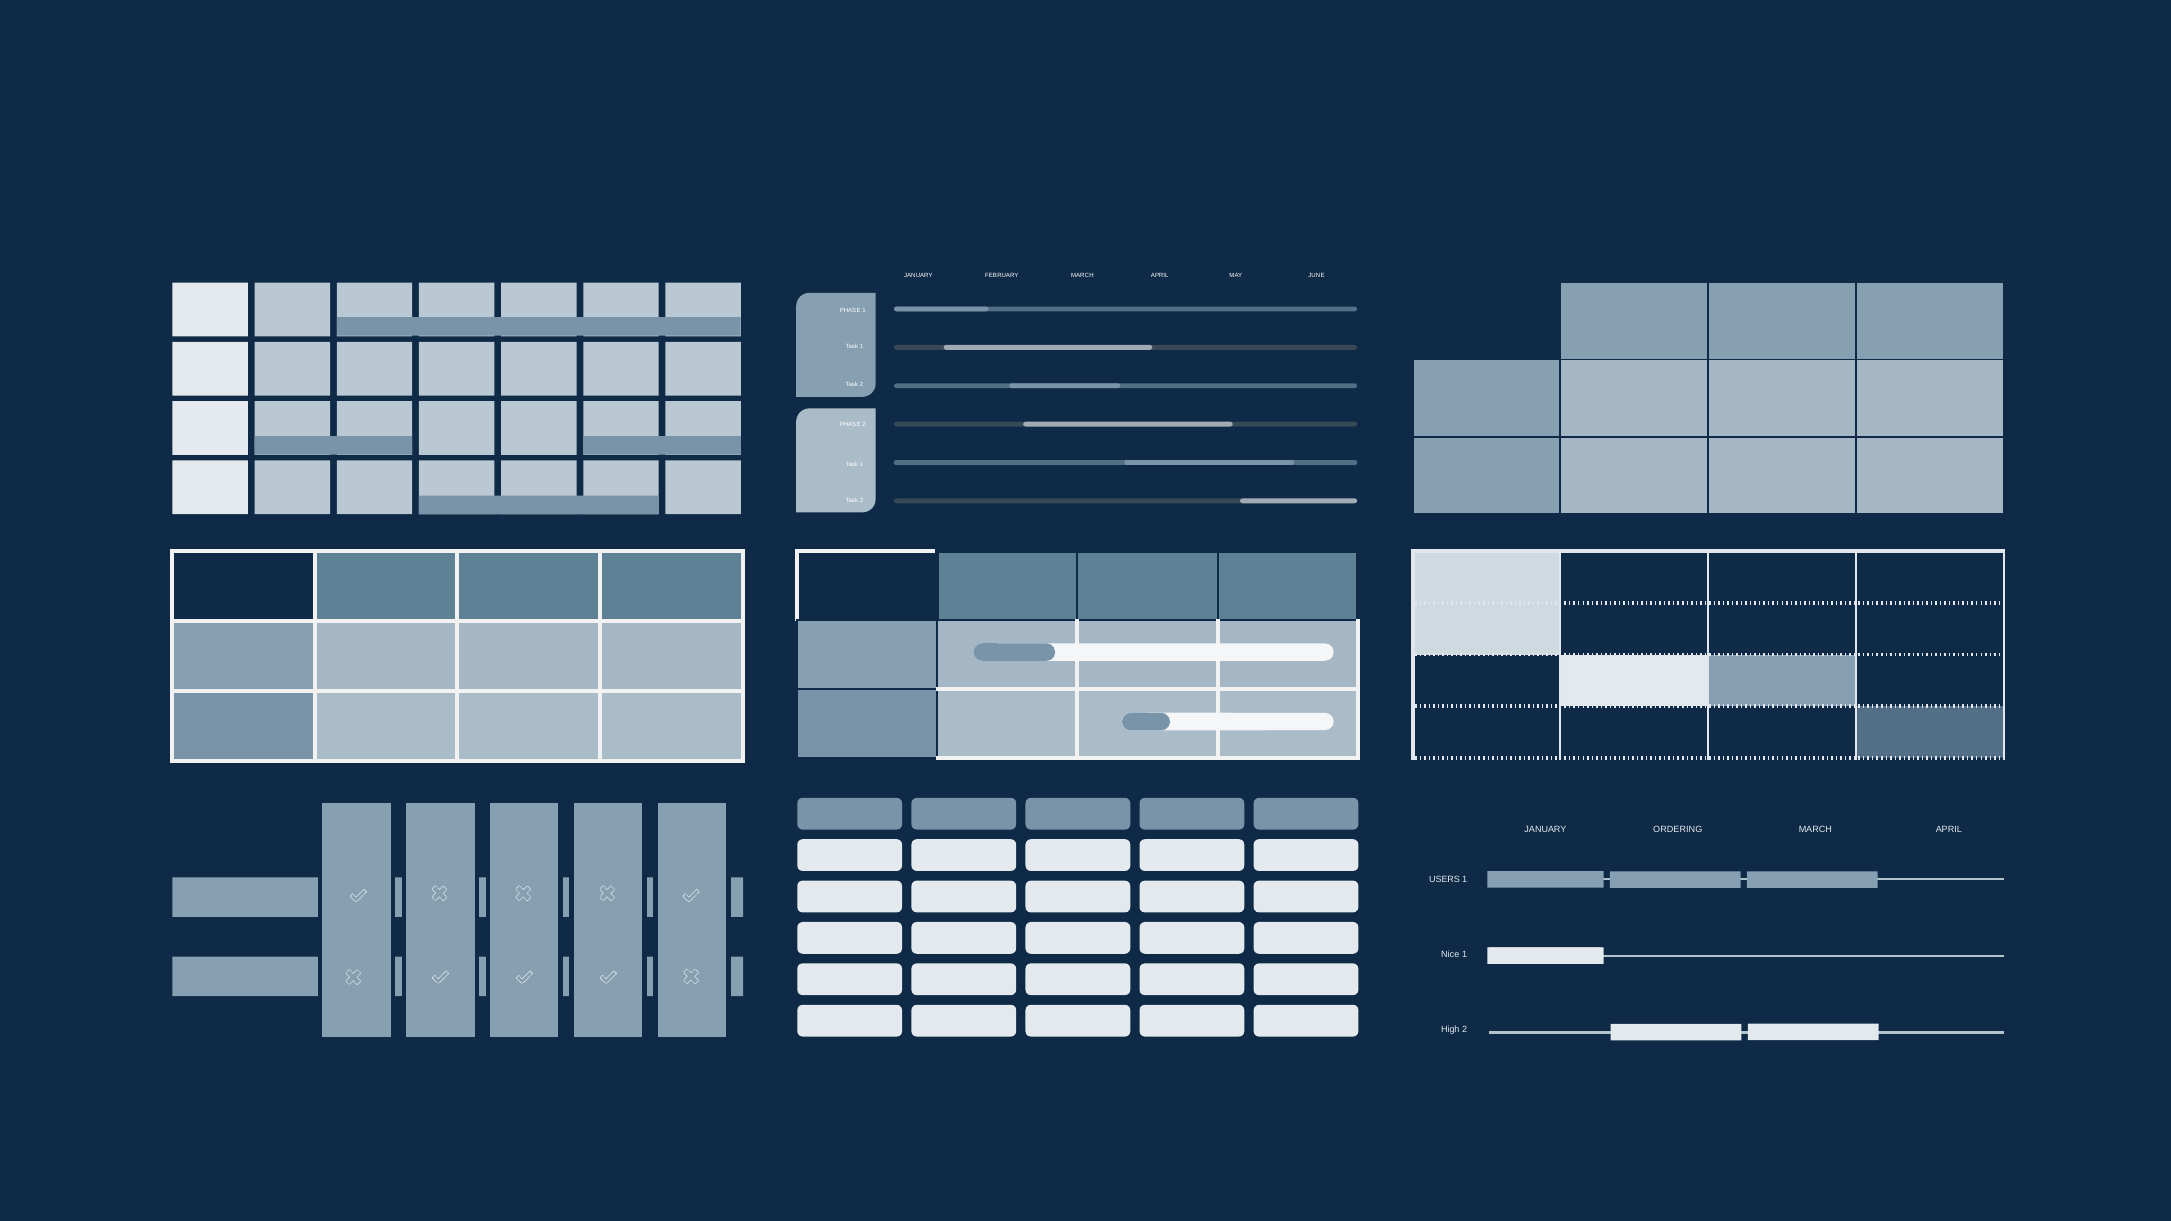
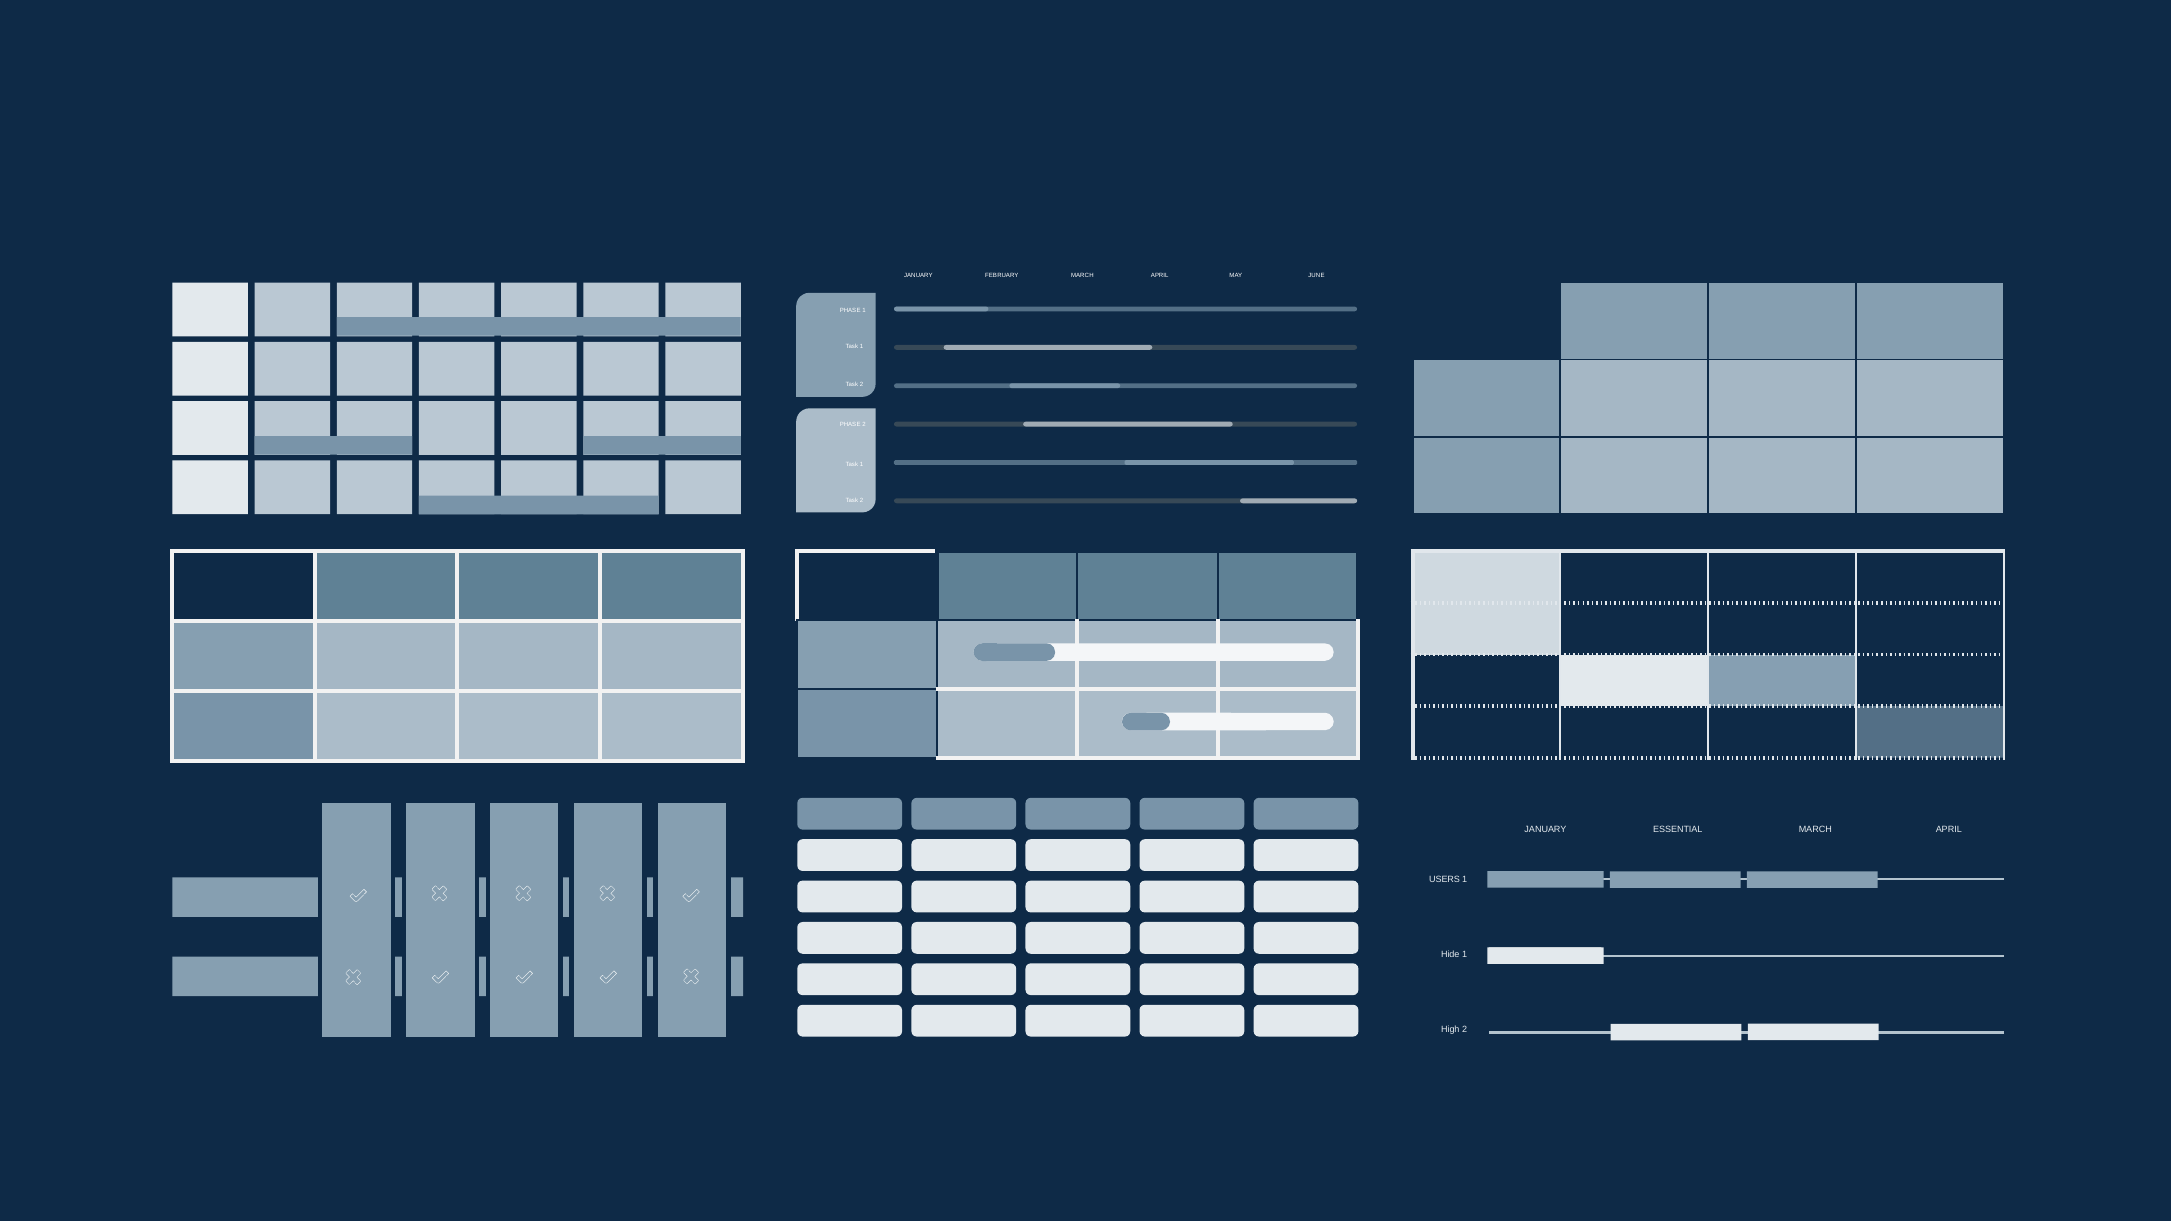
ORDERING: ORDERING -> ESSENTIAL
Nice: Nice -> Hide
